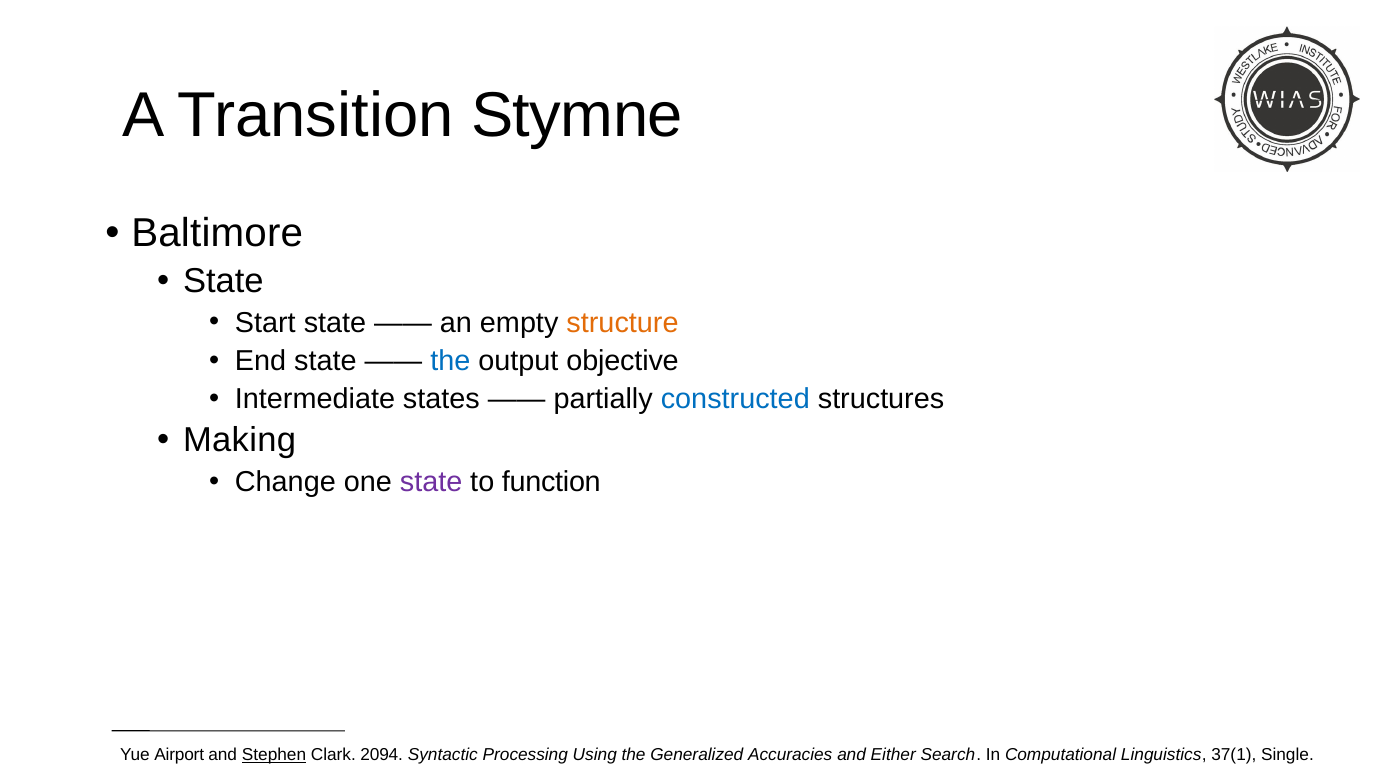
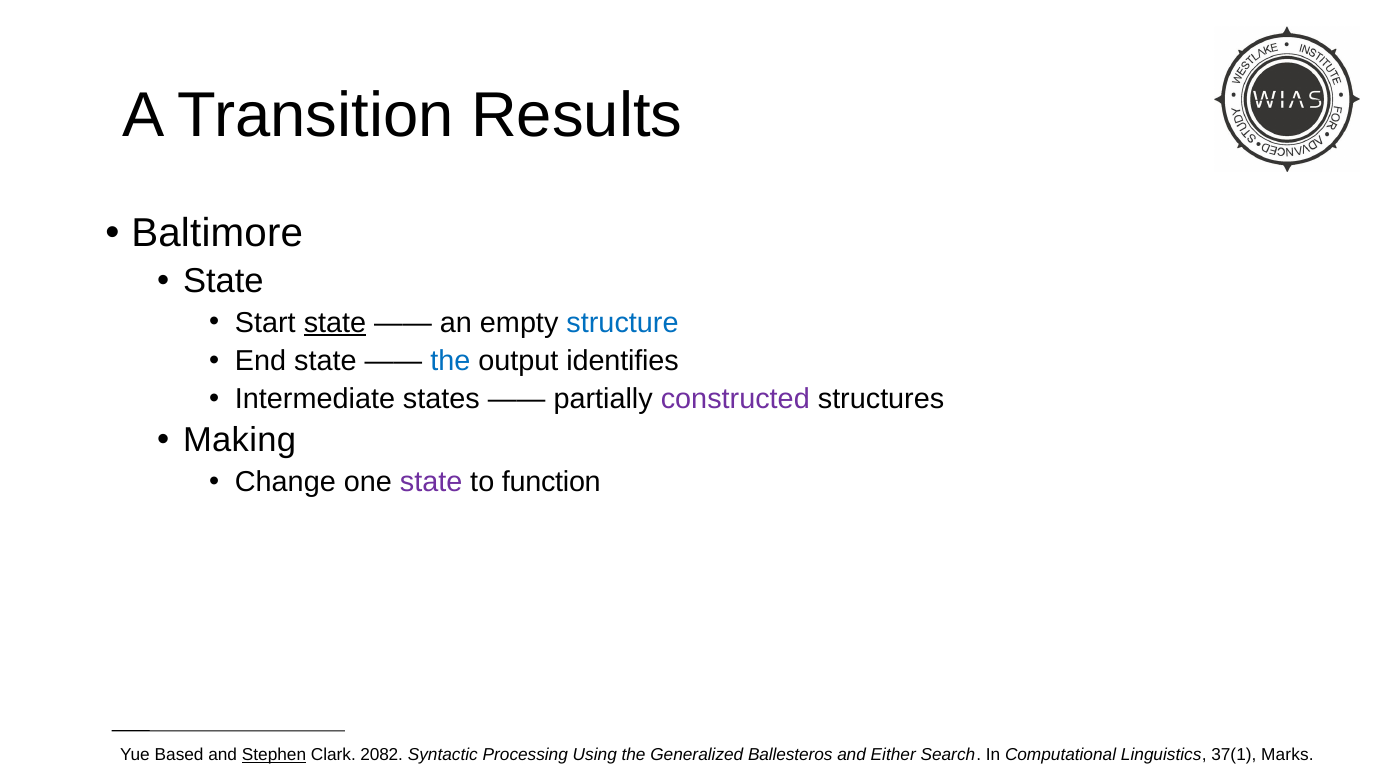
Stymne: Stymne -> Results
state at (335, 323) underline: none -> present
structure colour: orange -> blue
objective: objective -> identifies
constructed colour: blue -> purple
Airport: Airport -> Based
2094: 2094 -> 2082
Accuracies: Accuracies -> Ballesteros
Single: Single -> Marks
